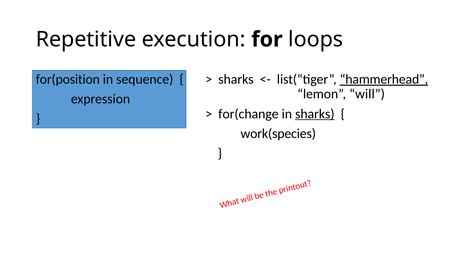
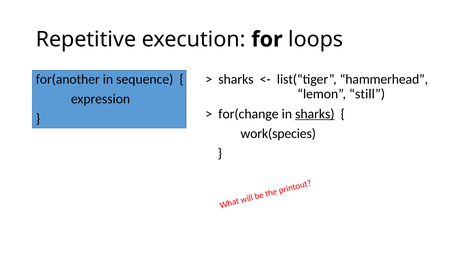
for(position: for(position -> for(another
hammerhead underline: present -> none
lemon will: will -> still
